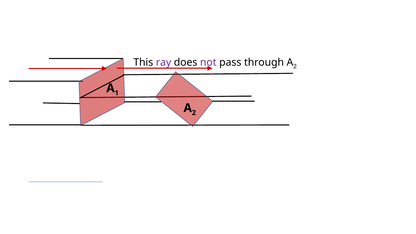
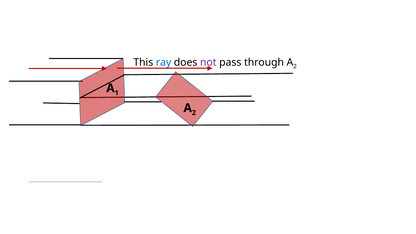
ray colour: purple -> blue
